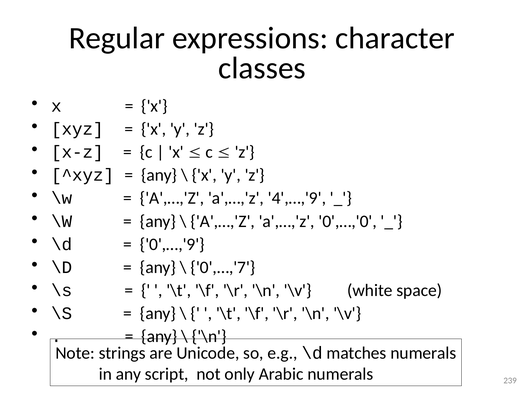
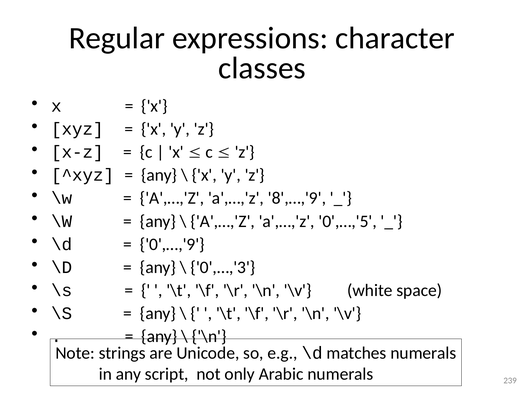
4',…,'9: 4',…,'9 -> 8',…,'9
0',…,'0: 0',…,'0 -> 0',…,'5
0',…,'7: 0',…,'7 -> 0',…,'3
